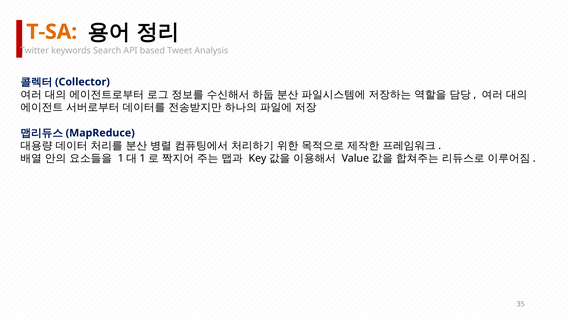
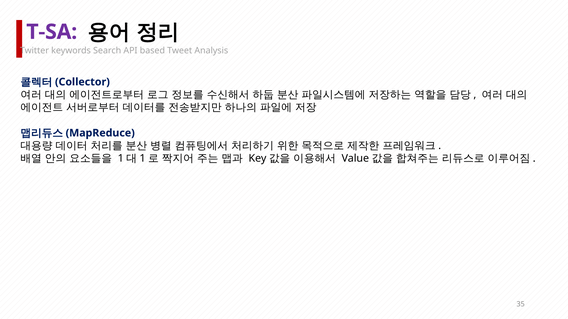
T-SA colour: orange -> purple
